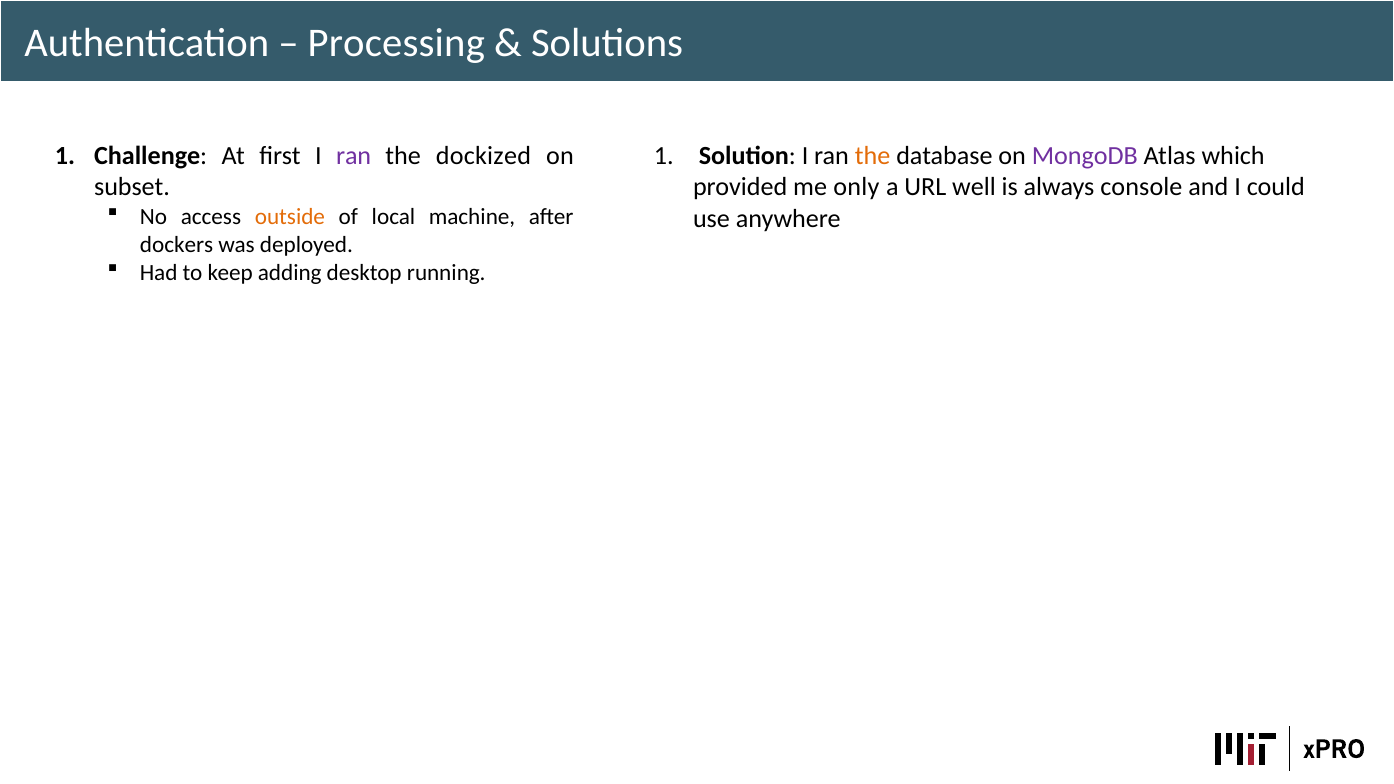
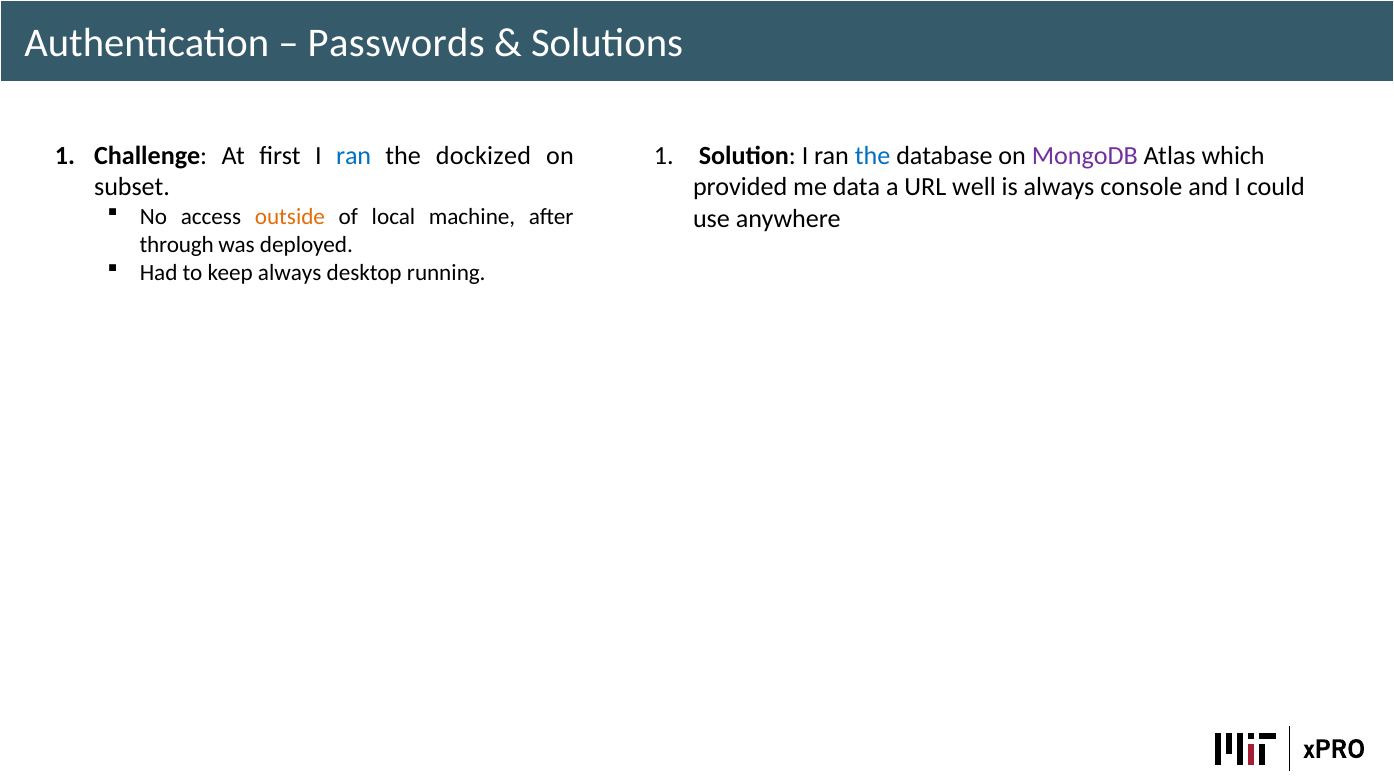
Processing: Processing -> Passwords
ran at (354, 156) colour: purple -> blue
the at (873, 156) colour: orange -> blue
only: only -> data
dockers: dockers -> through
keep adding: adding -> always
